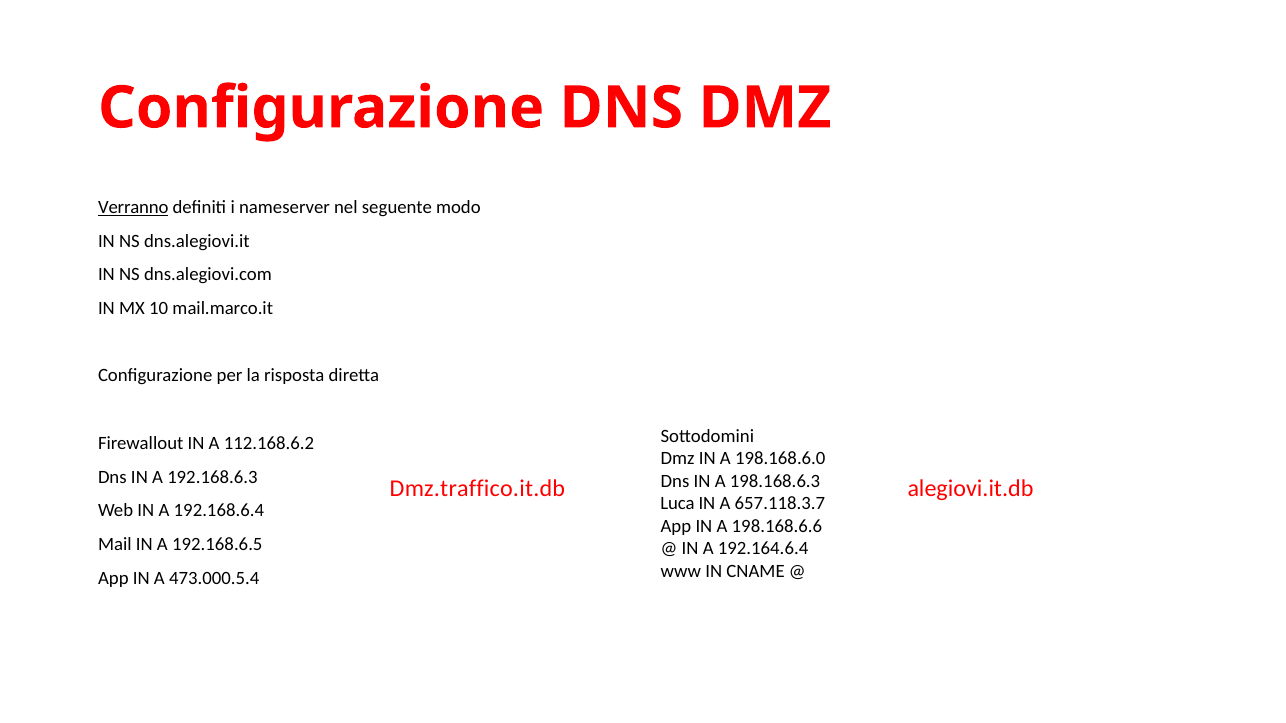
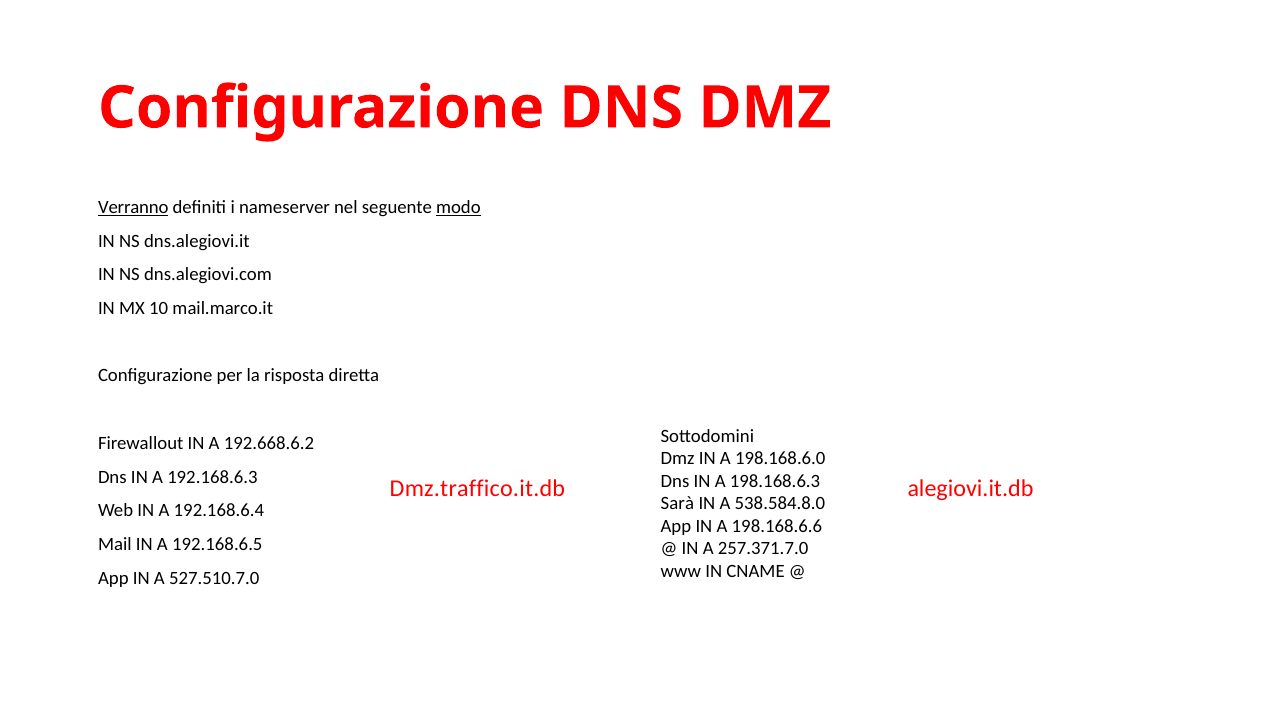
modo underline: none -> present
112.168.6.2: 112.168.6.2 -> 192.668.6.2
Luca: Luca -> Sarà
657.118.3.7: 657.118.3.7 -> 538.584.8.0
192.164.6.4: 192.164.6.4 -> 257.371.7.0
473.000.5.4: 473.000.5.4 -> 527.510.7.0
